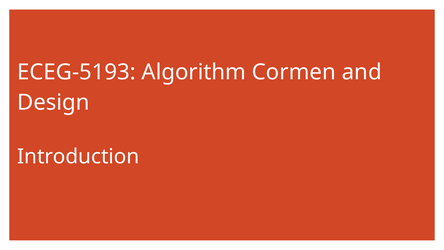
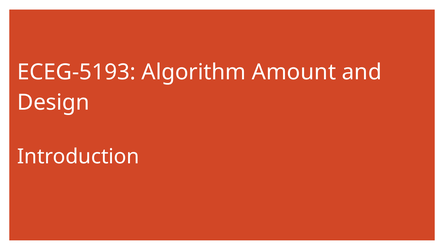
Cormen: Cormen -> Amount
